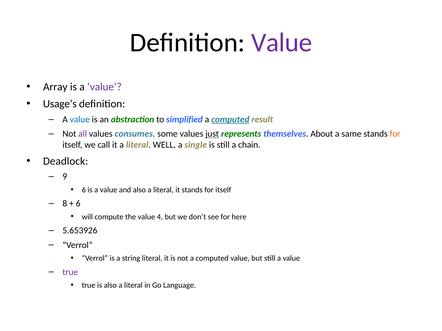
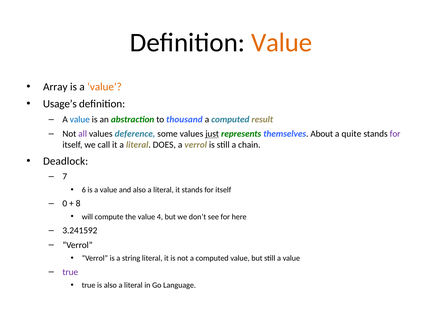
Value at (282, 43) colour: purple -> orange
value at (104, 87) colour: purple -> orange
simplified: simplified -> thousand
computed at (230, 120) underline: present -> none
consumes: consumes -> deference
same: same -> quite
for at (395, 134) colour: orange -> purple
WELL: WELL -> DOES
a single: single -> verrol
9: 9 -> 7
8: 8 -> 0
6 at (78, 204): 6 -> 8
5.653926: 5.653926 -> 3.241592
